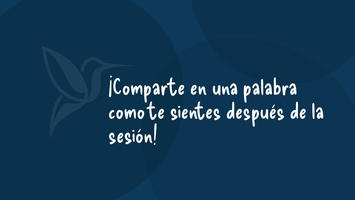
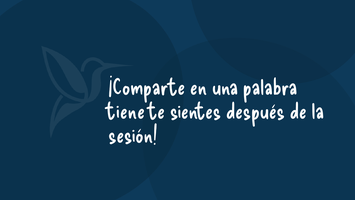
como: como -> tiene
